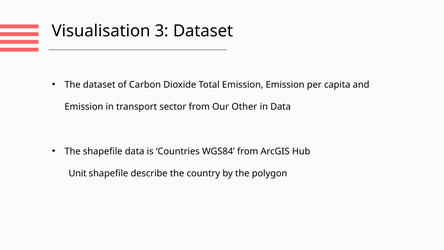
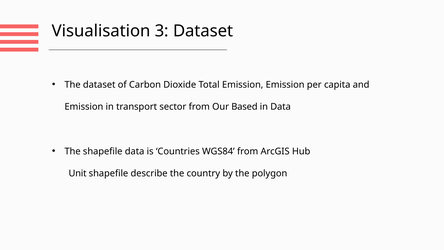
Other: Other -> Based
